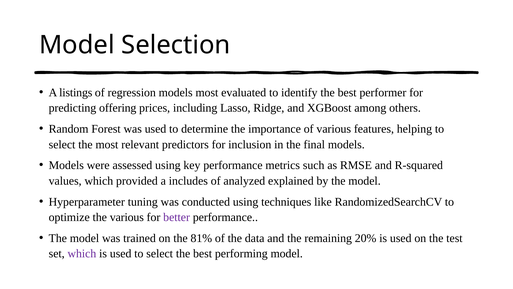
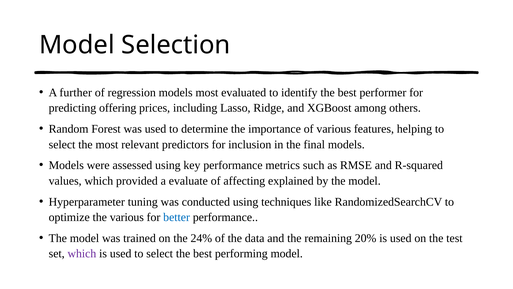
listings: listings -> further
includes: includes -> evaluate
analyzed: analyzed -> affecting
better colour: purple -> blue
81%: 81% -> 24%
